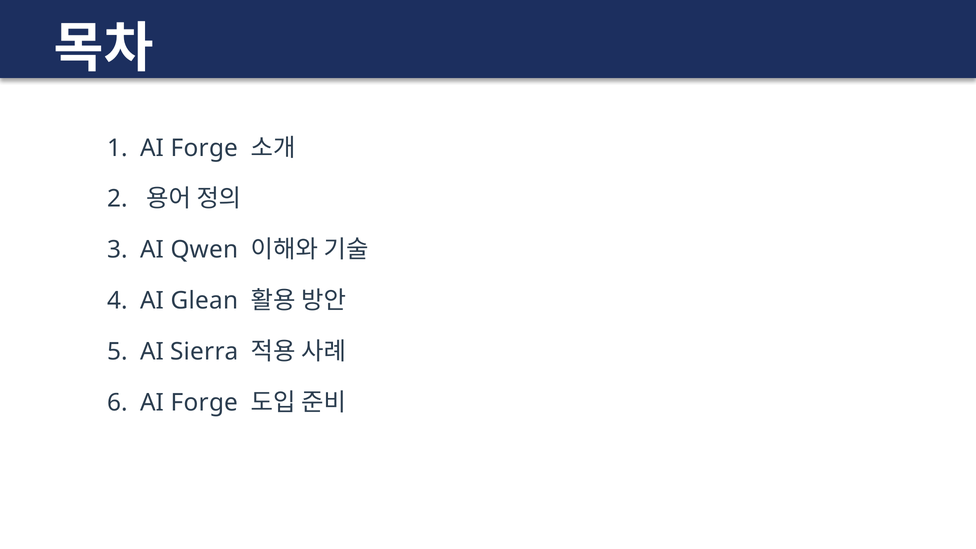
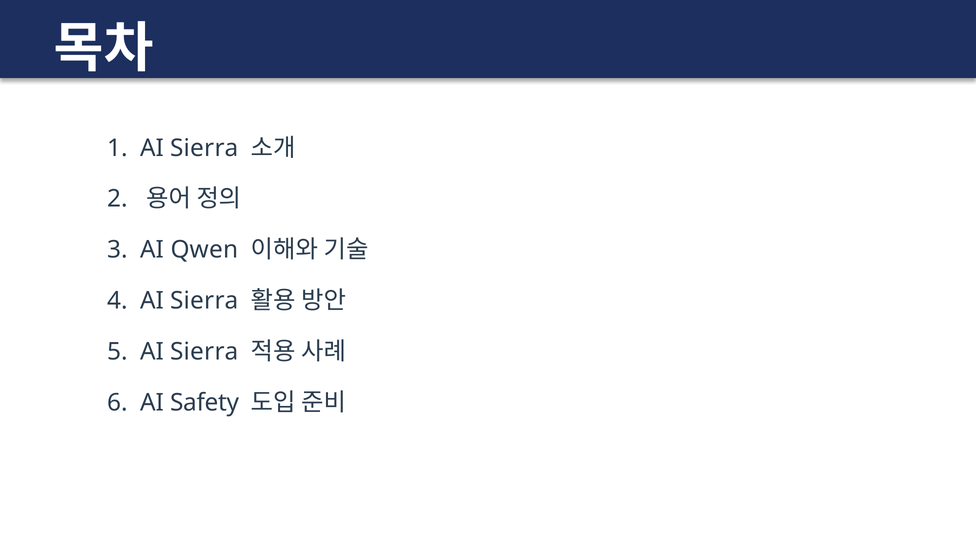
1 AI Forge: Forge -> Sierra
4 AI Glean: Glean -> Sierra
6 AI Forge: Forge -> Safety
